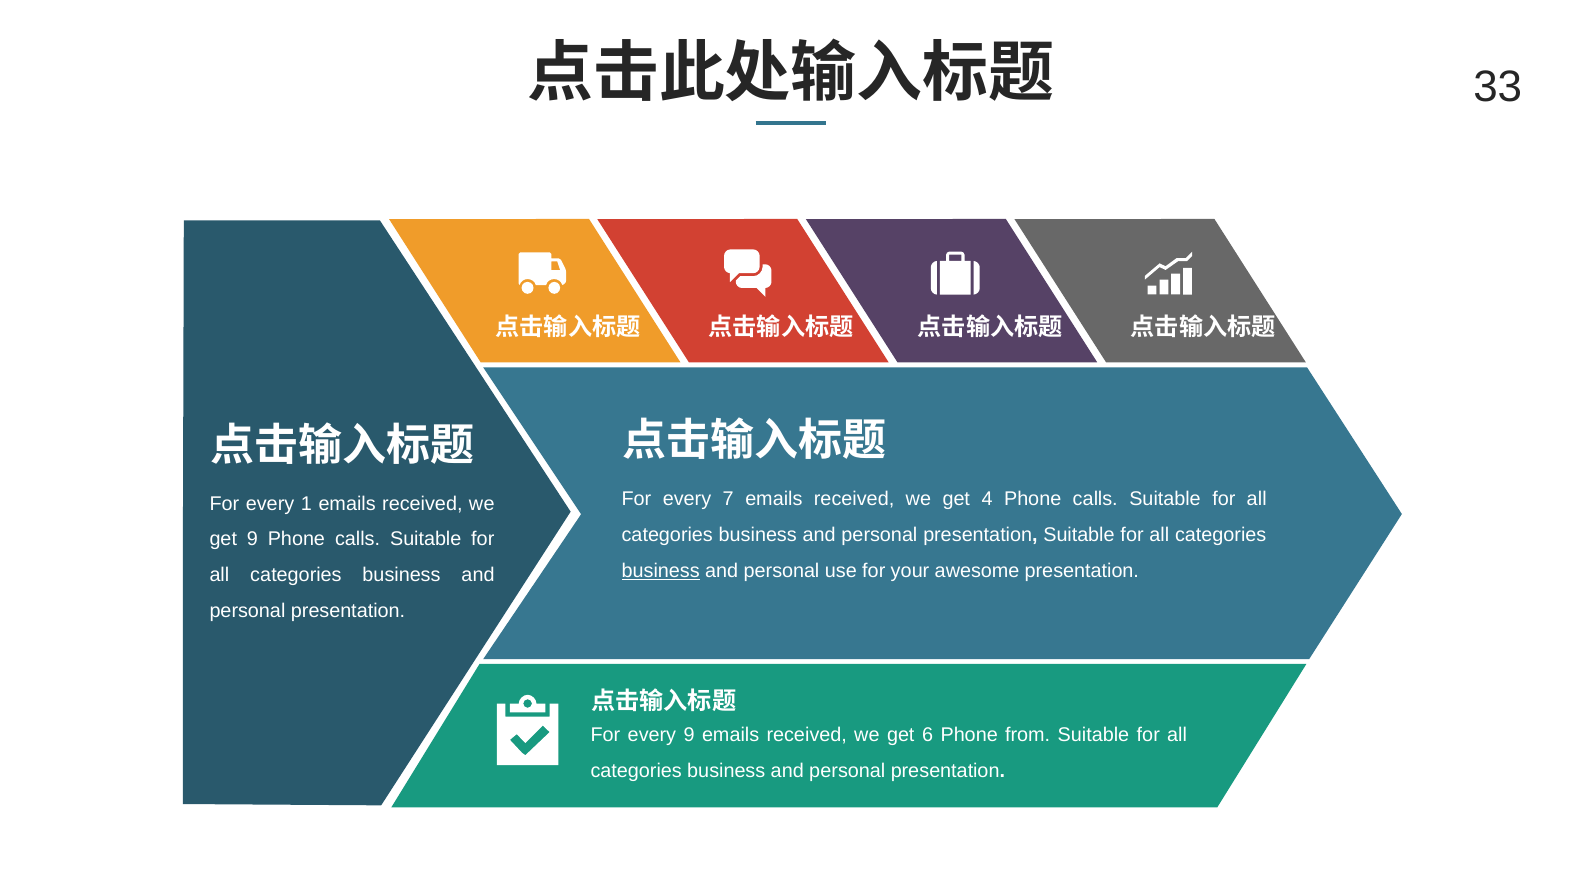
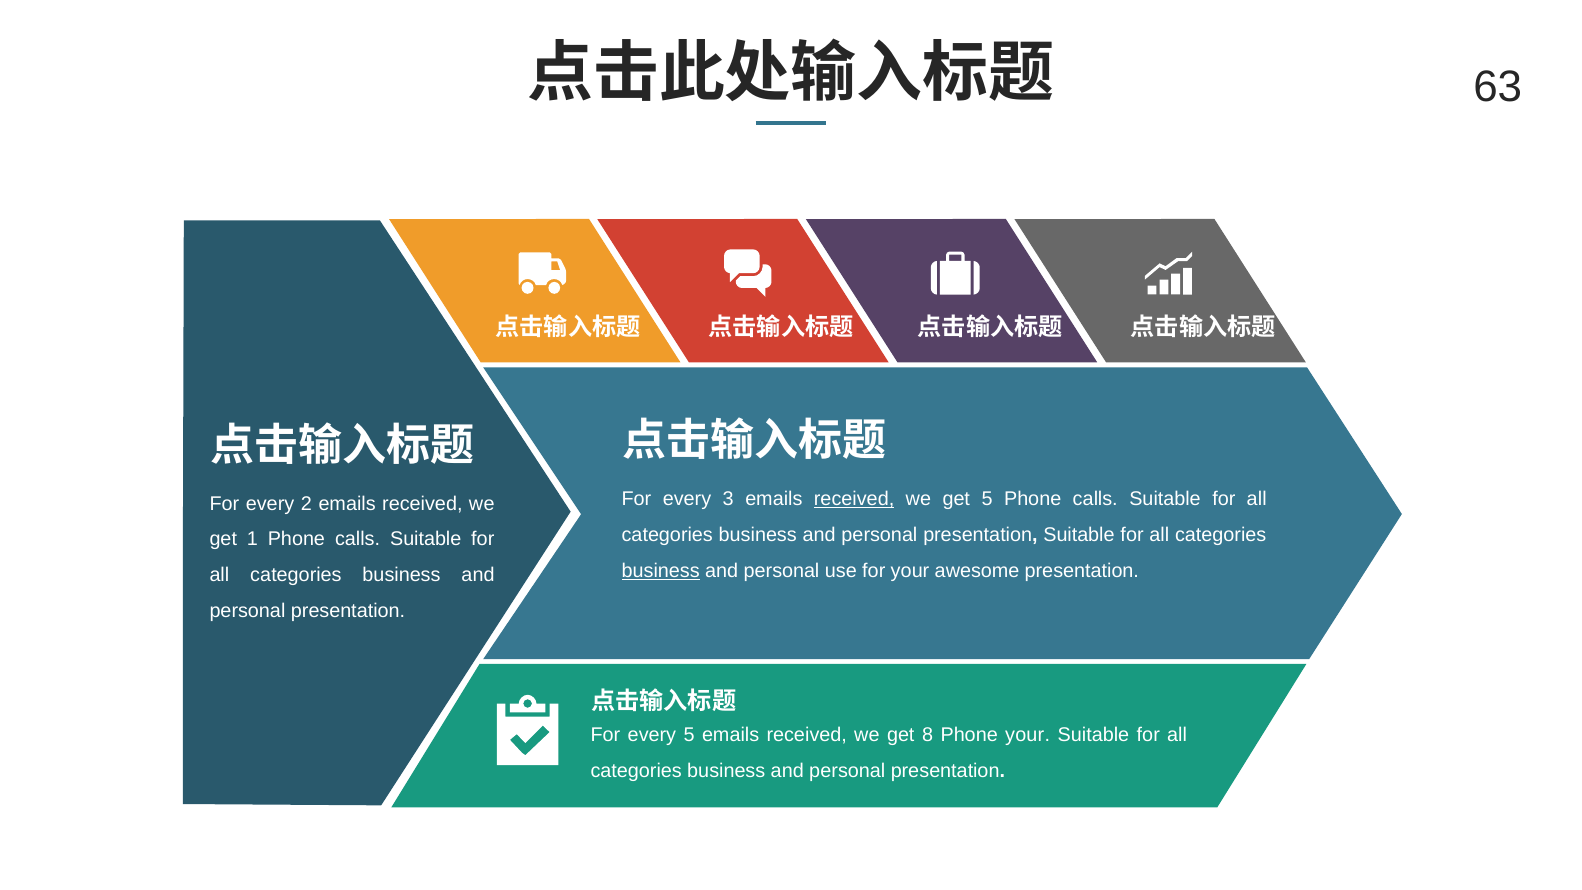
33: 33 -> 63
7: 7 -> 3
received at (854, 499) underline: none -> present
get 4: 4 -> 5
1: 1 -> 2
get 9: 9 -> 1
every 9: 9 -> 5
6: 6 -> 8
Phone from: from -> your
